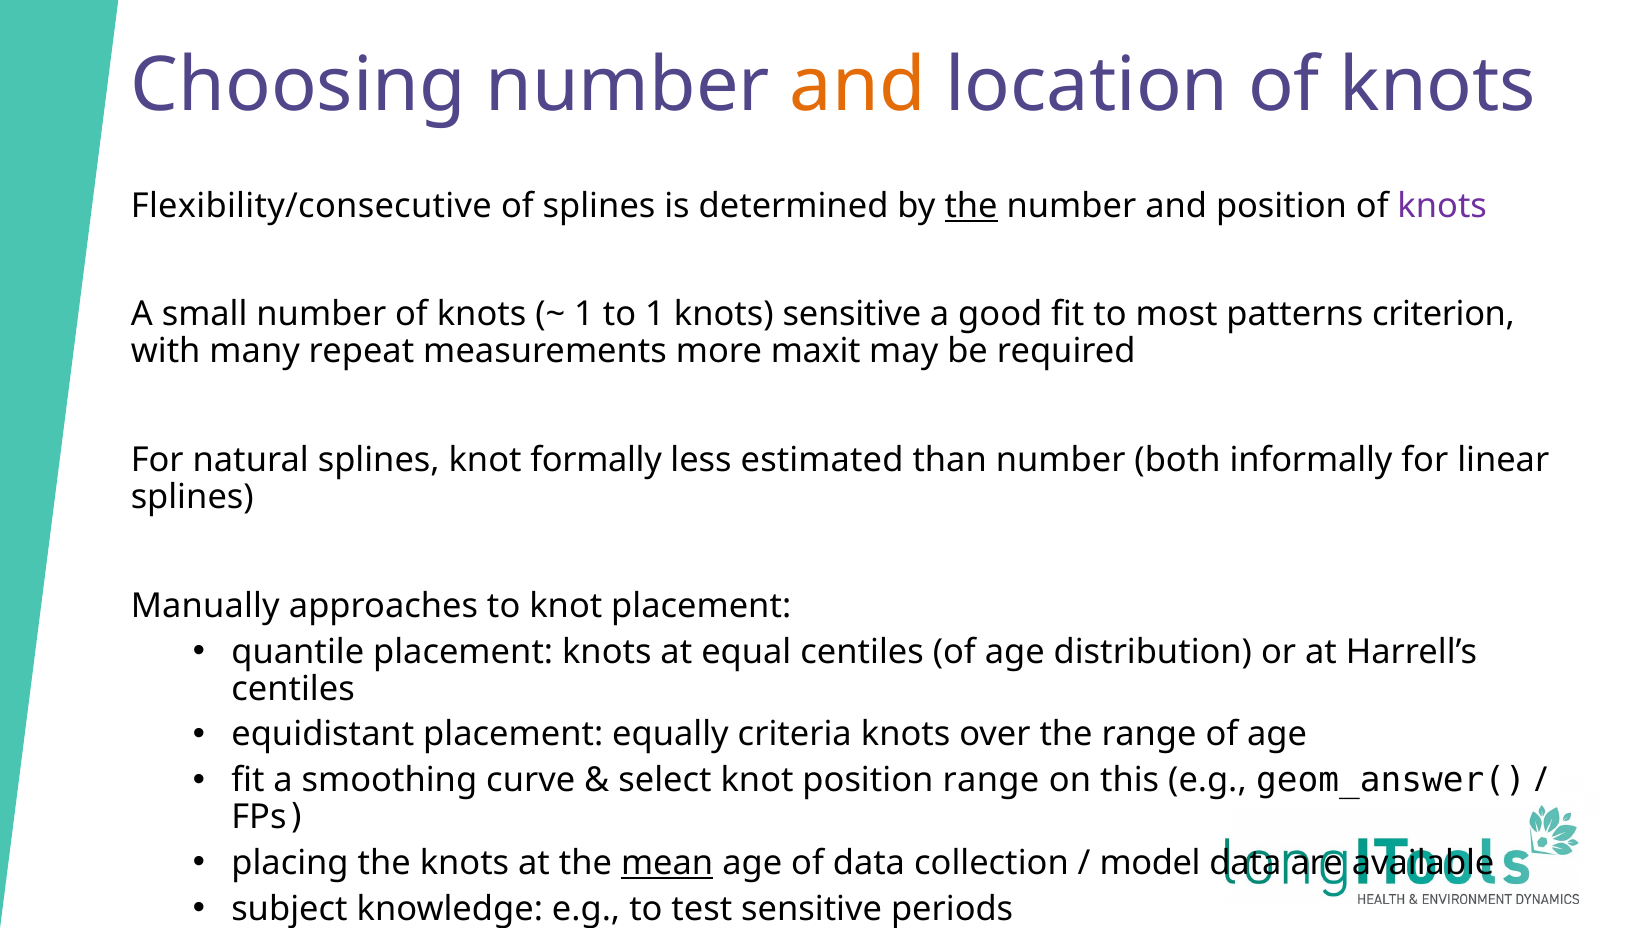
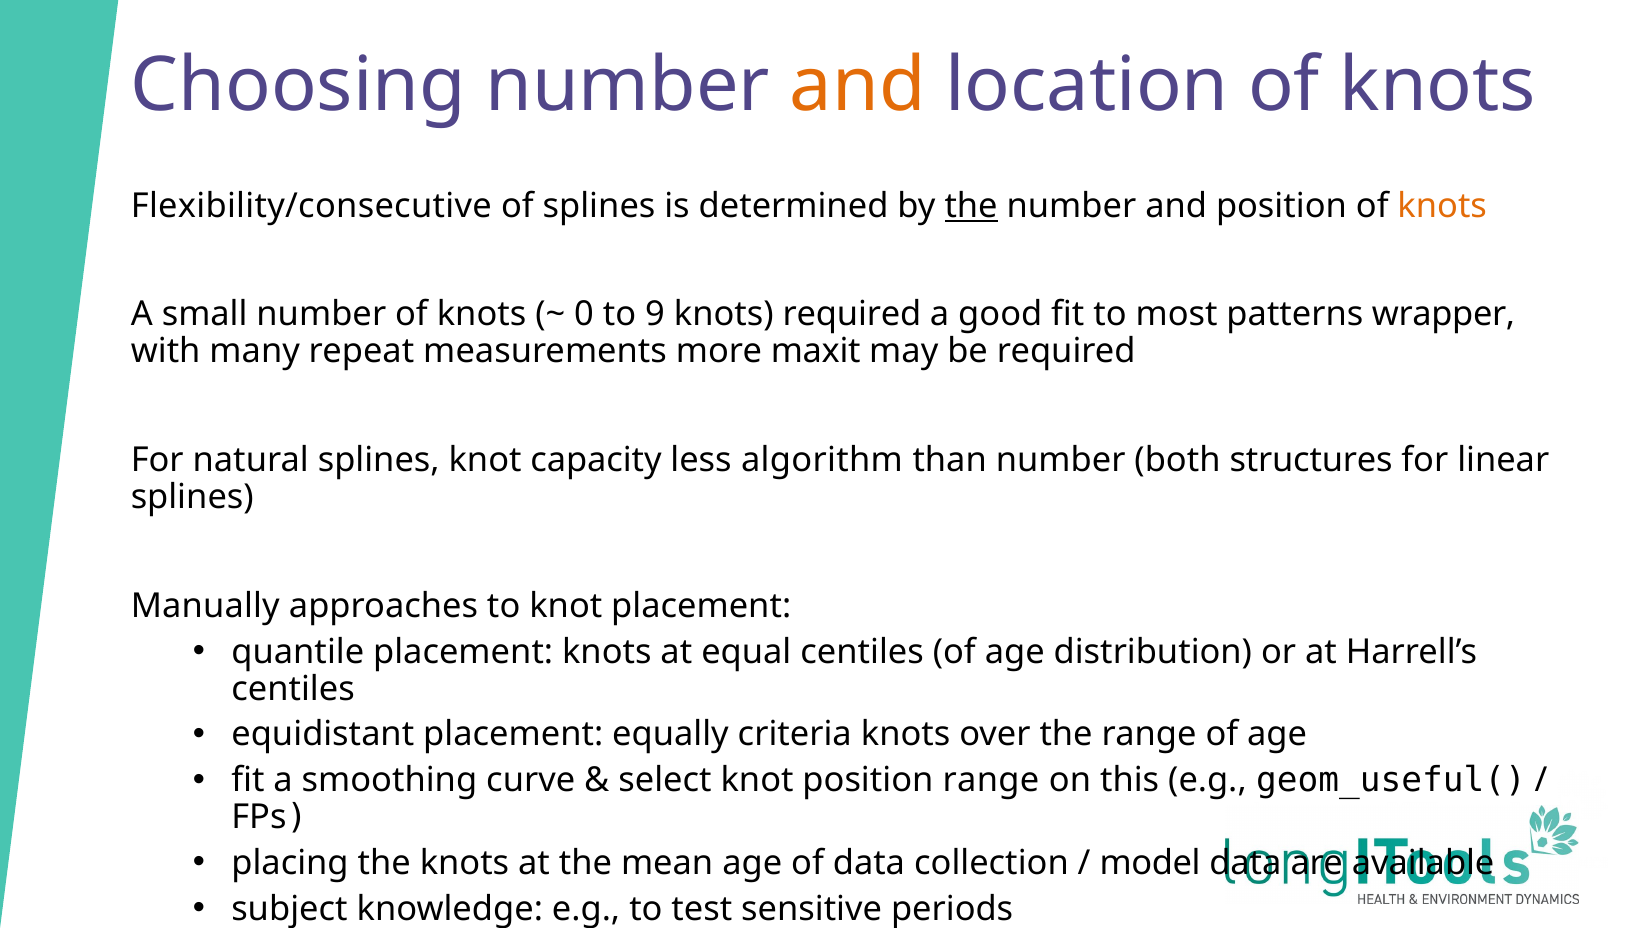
knots at (1442, 206) colour: purple -> orange
1 at (584, 315): 1 -> 0
to 1: 1 -> 9
knots sensitive: sensitive -> required
criterion: criterion -> wrapper
formally: formally -> capacity
estimated: estimated -> algorithm
informally: informally -> structures
geom_answer(: geom_answer( -> geom_useful(
mean underline: present -> none
